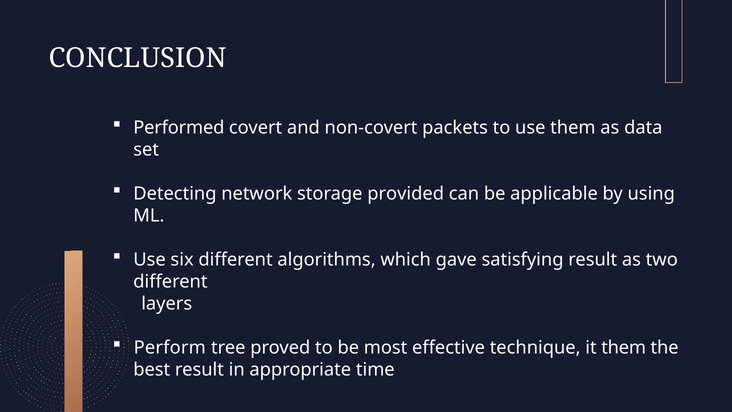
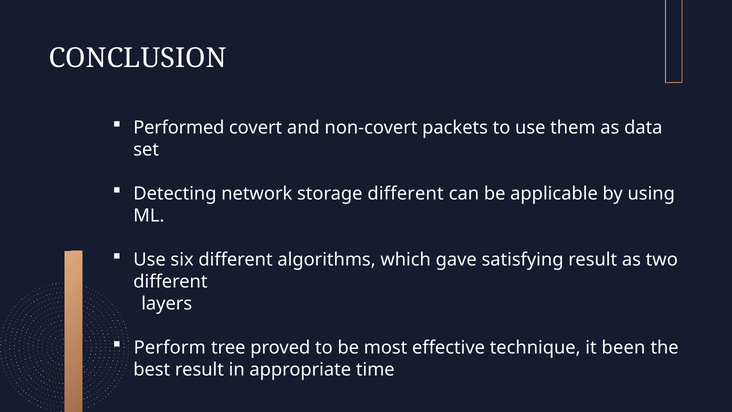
storage provided: provided -> different
it them: them -> been
